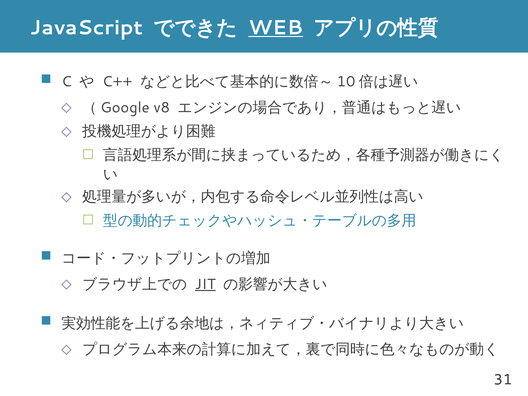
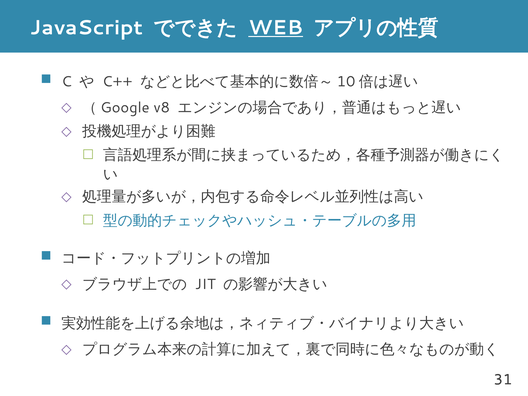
JIT underline: present -> none
